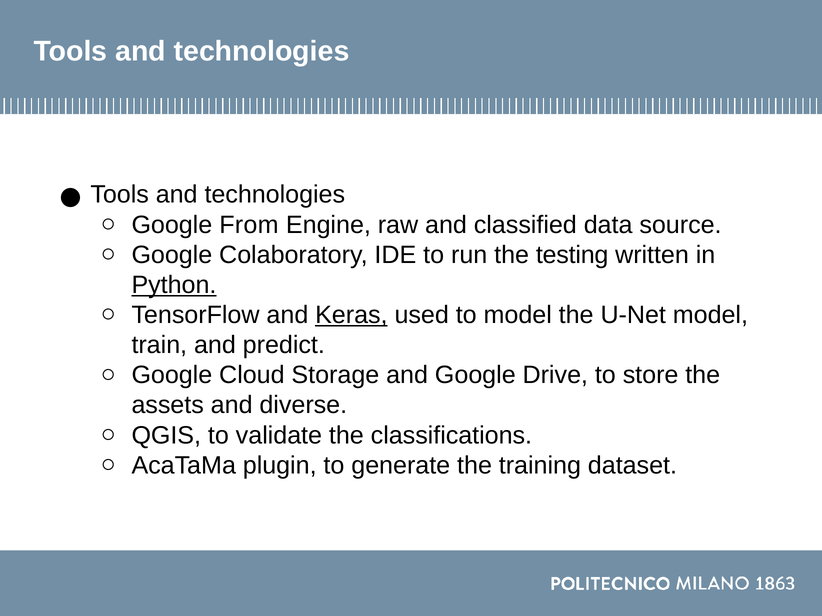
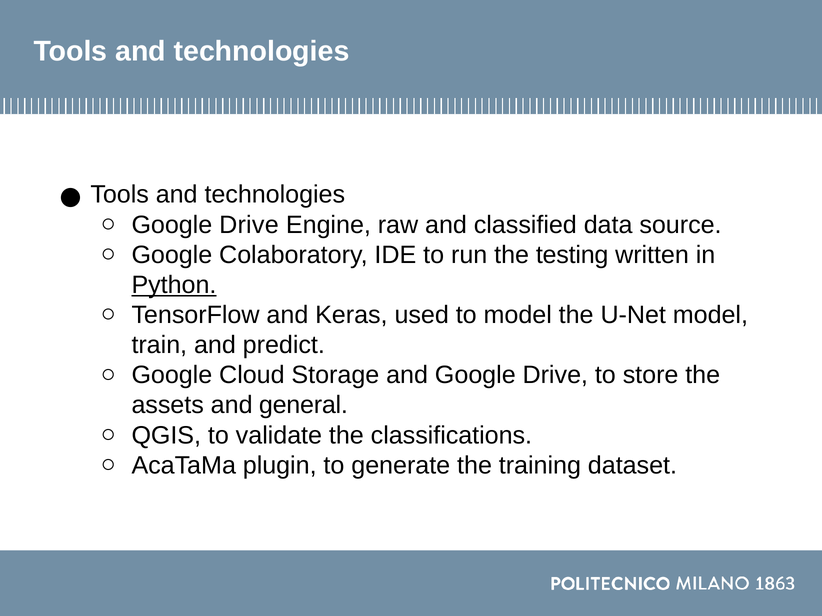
From at (249, 225): From -> Drive
Keras underline: present -> none
diverse: diverse -> general
